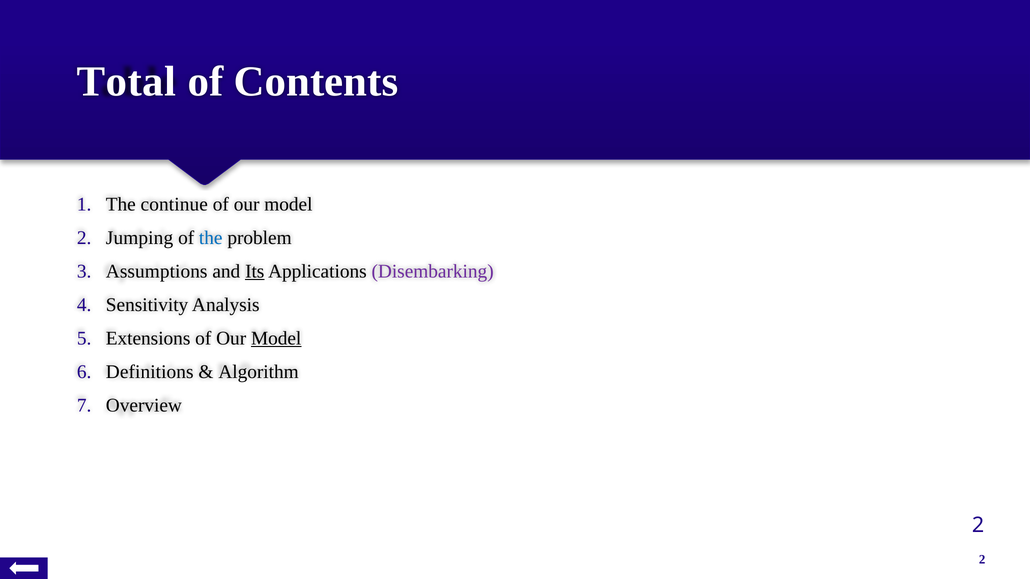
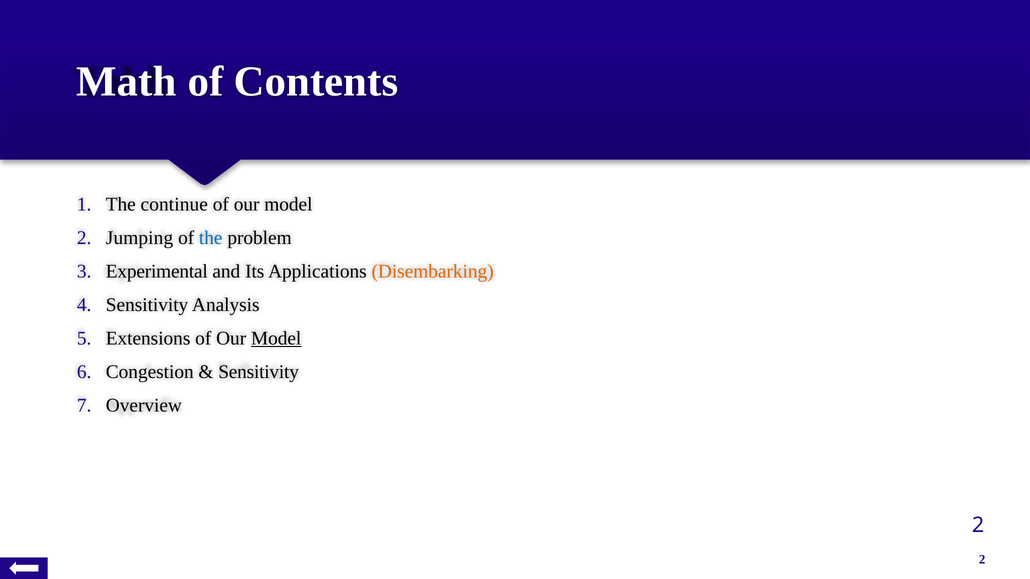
Total: Total -> Math
Assumptions: Assumptions -> Experimental
Its underline: present -> none
Disembarking colour: purple -> orange
Definitions: Definitions -> Congestion
Algorithm at (259, 372): Algorithm -> Sensitivity
